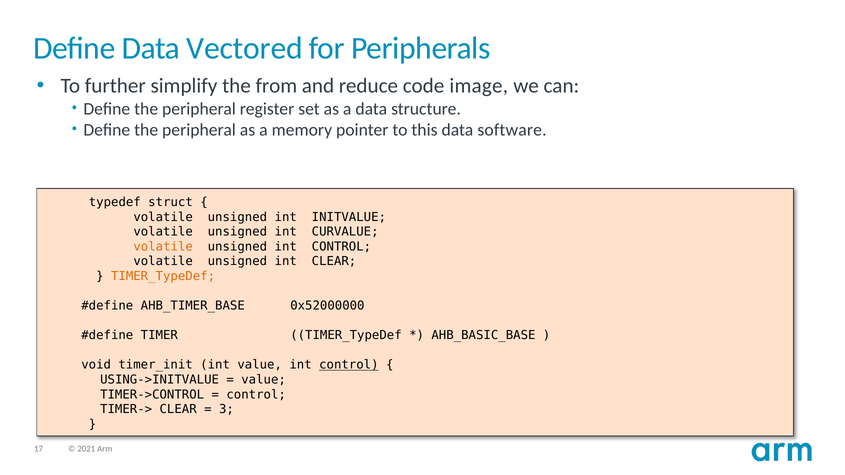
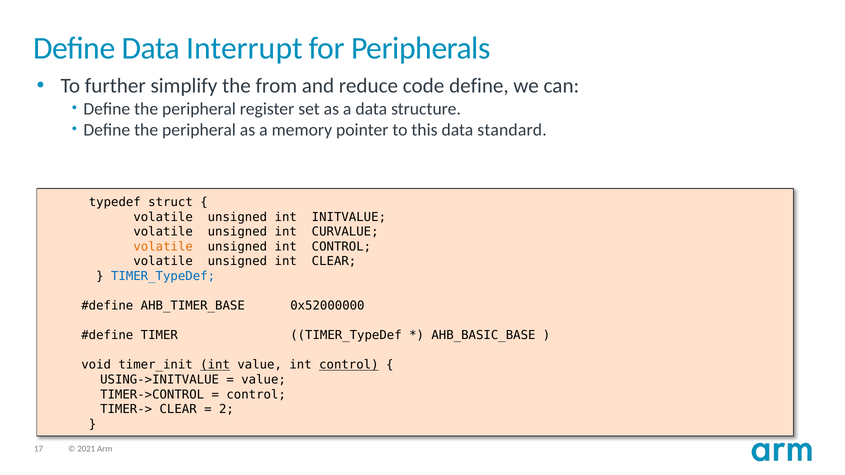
Vectored: Vectored -> Interrupt
code image: image -> define
software: software -> standard
TIMER_TypeDef at (163, 276) colour: orange -> blue
int at (215, 365) underline: none -> present
3: 3 -> 2
